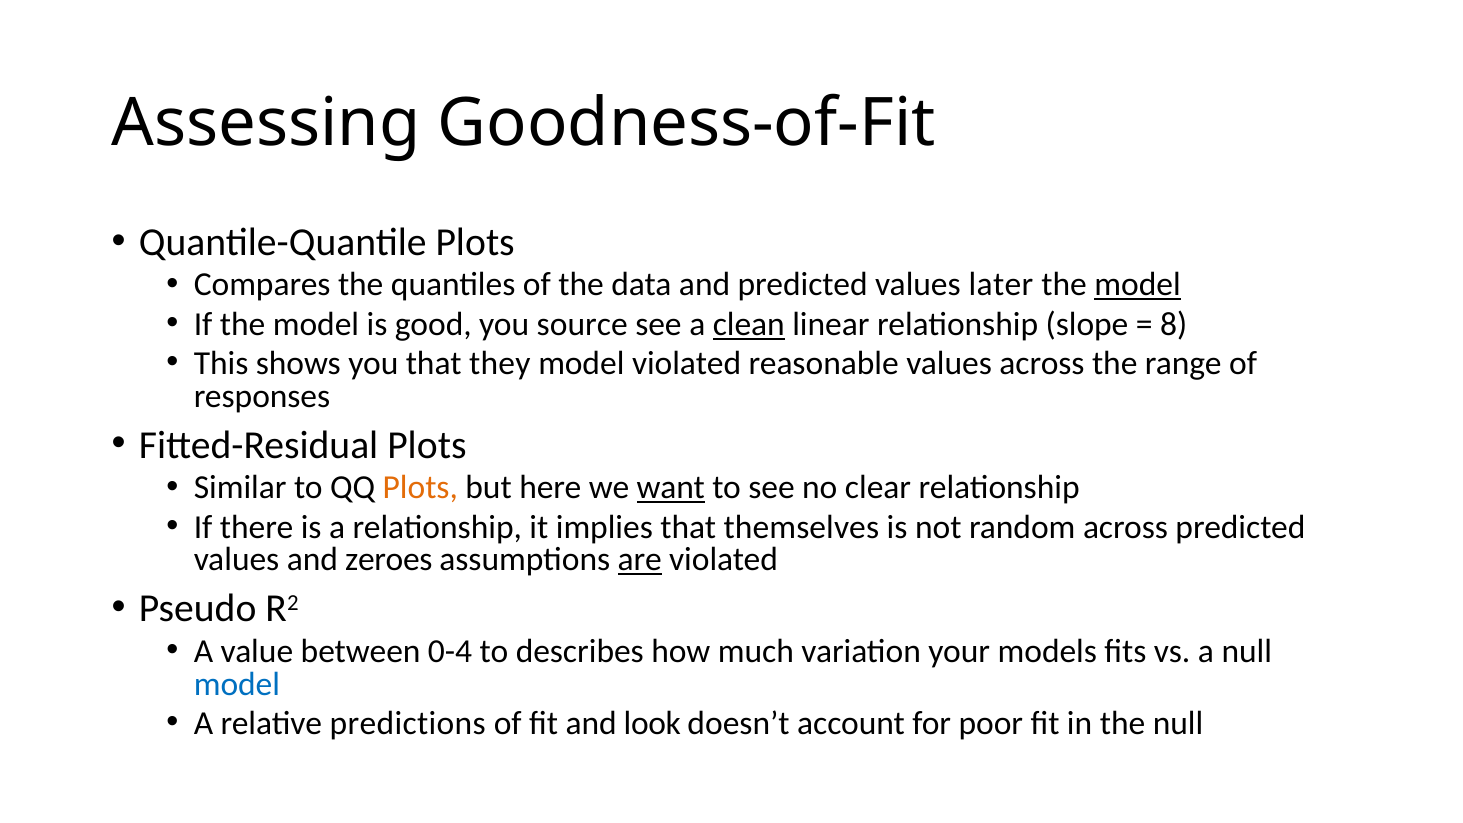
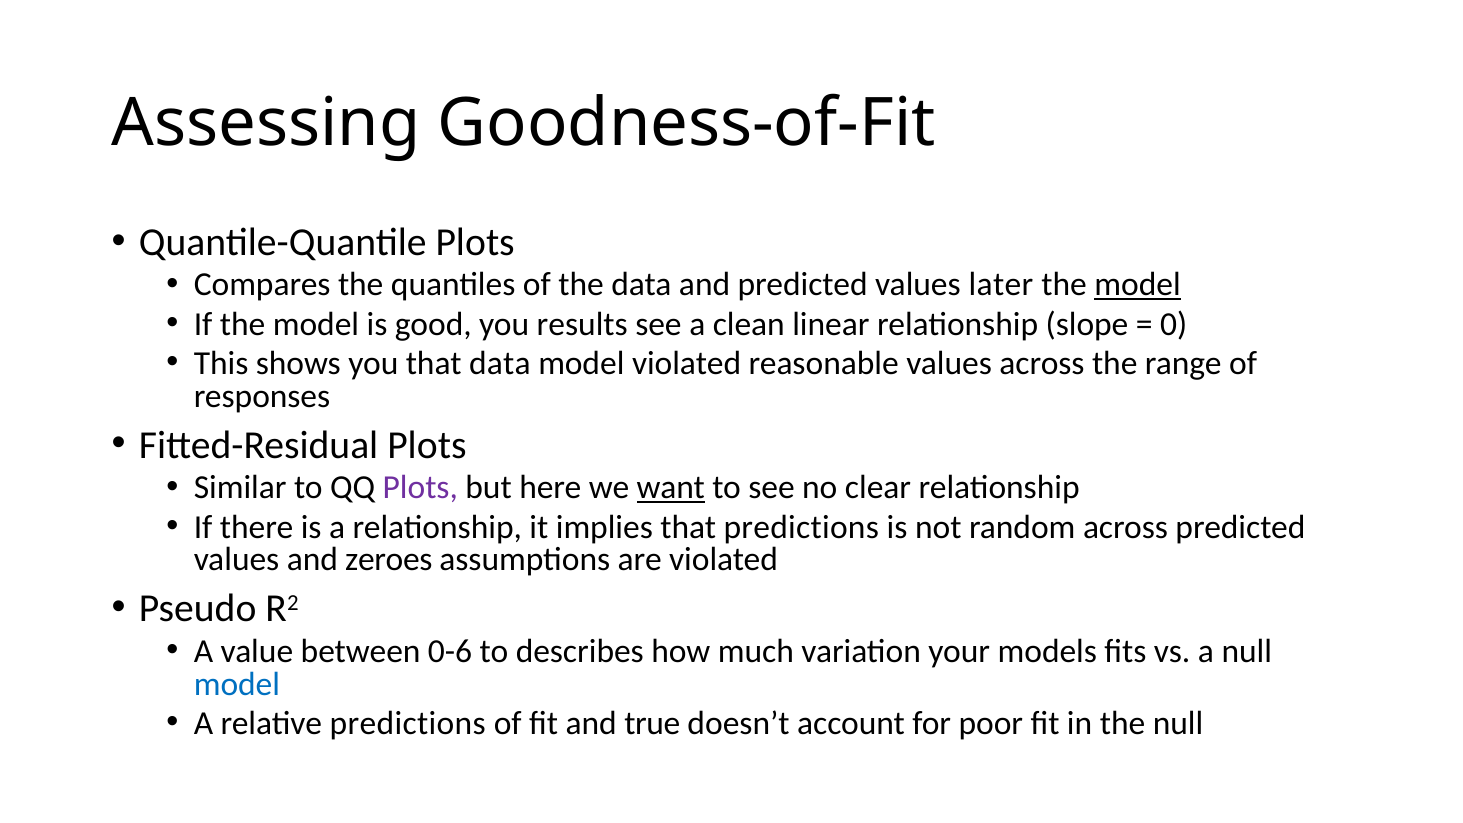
source: source -> results
clean underline: present -> none
8: 8 -> 0
that they: they -> data
Plots at (420, 488) colour: orange -> purple
that themselves: themselves -> predictions
are underline: present -> none
0-4: 0-4 -> 0-6
look: look -> true
